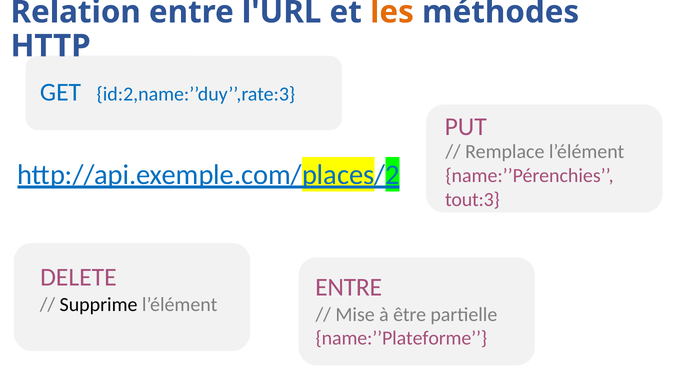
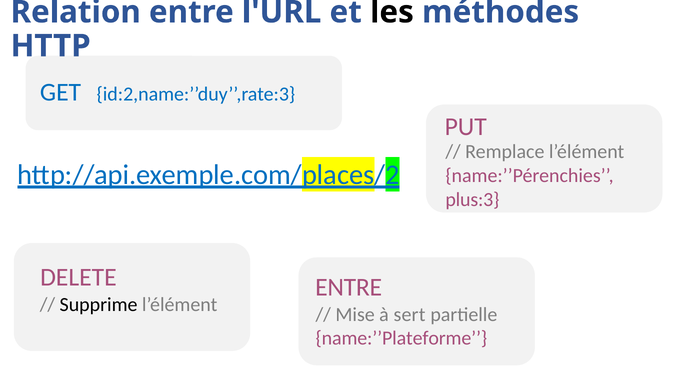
les colour: orange -> black
tout:3: tout:3 -> plus:3
être: être -> sert
